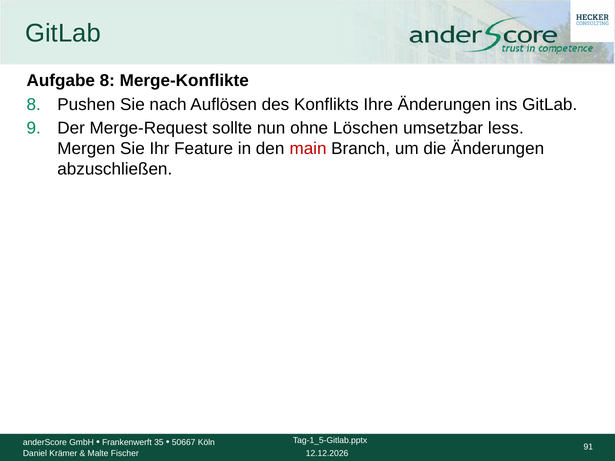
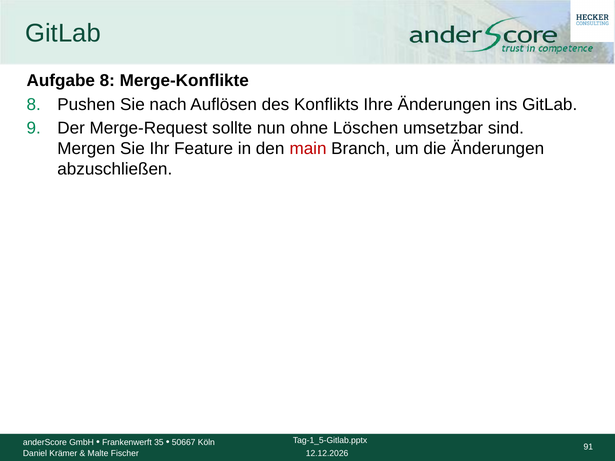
less: less -> sind
